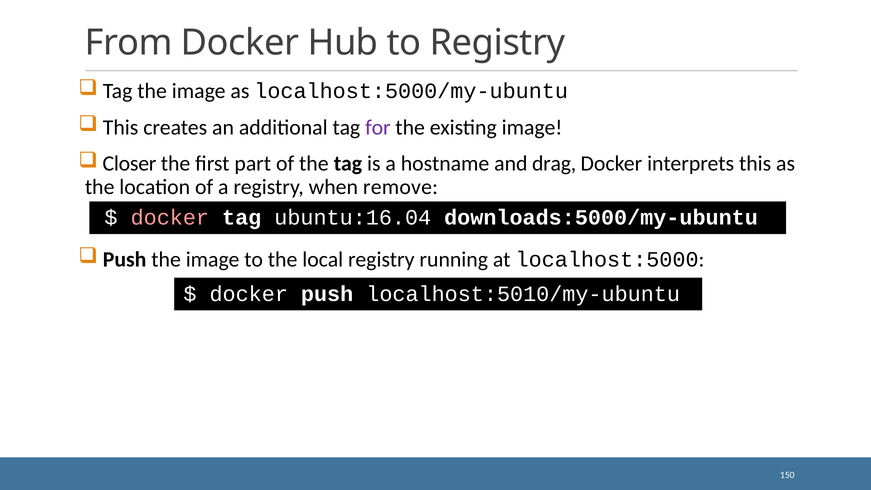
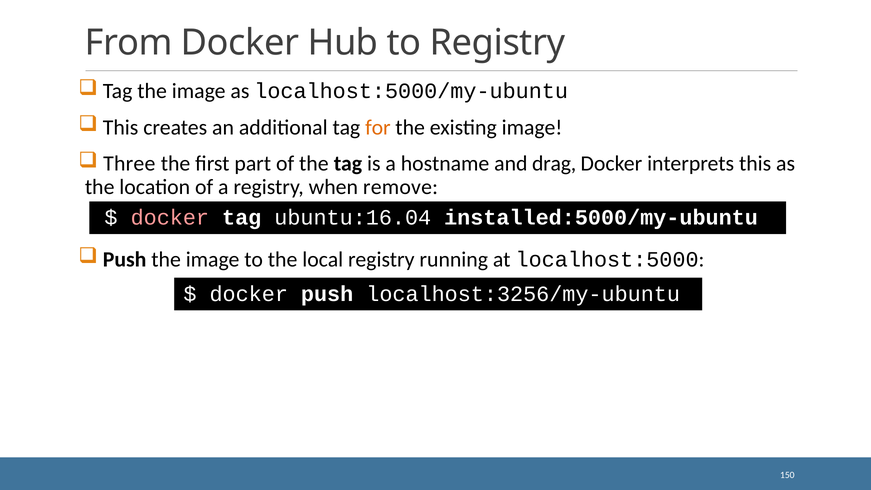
for colour: purple -> orange
Closer: Closer -> Three
downloads:5000/my-ubuntu: downloads:5000/my-ubuntu -> installed:5000/my-ubuntu
localhost:5010/my-ubuntu: localhost:5010/my-ubuntu -> localhost:3256/my-ubuntu
